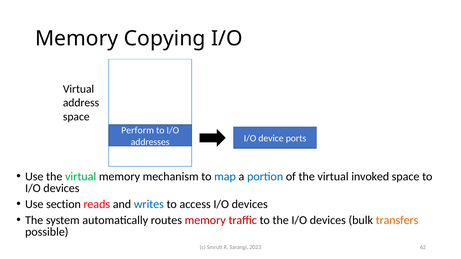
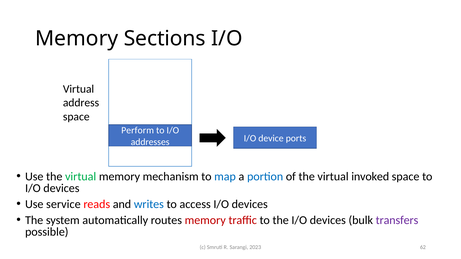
Copying: Copying -> Sections
section: section -> service
transfers colour: orange -> purple
